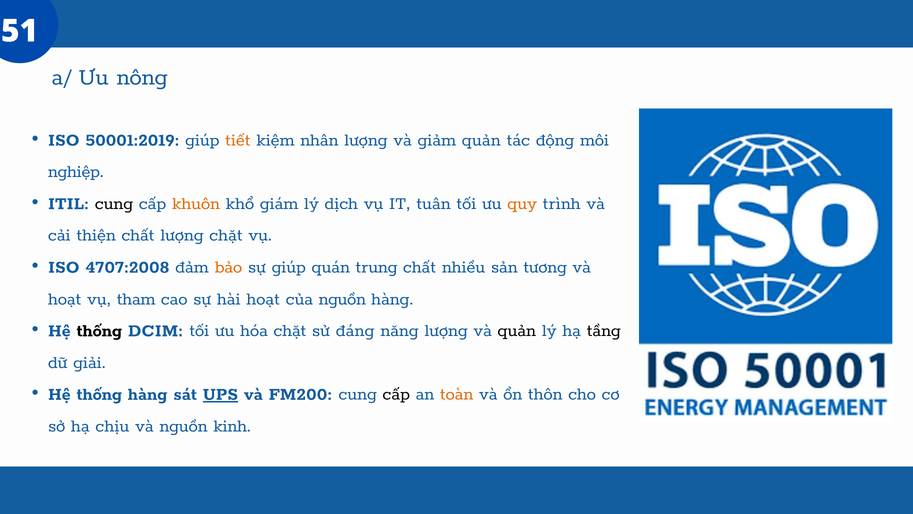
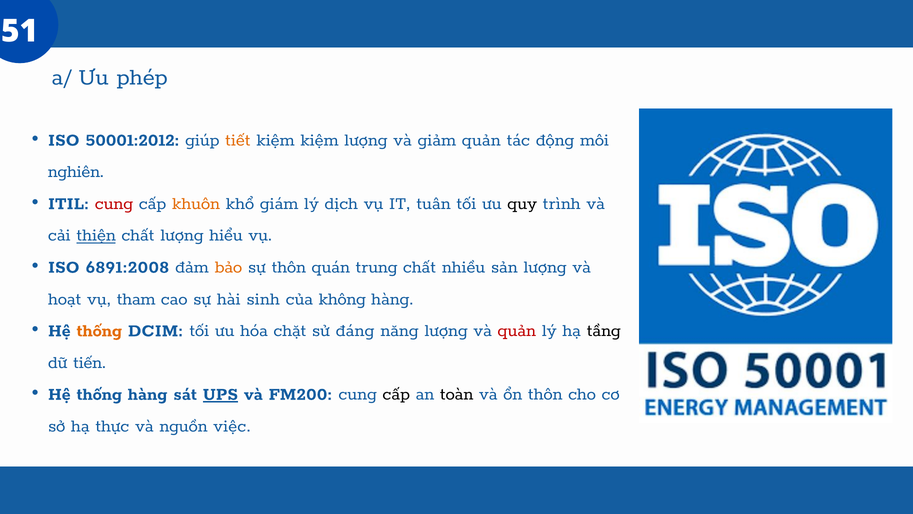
nông: nông -> phép
50001:2019: 50001:2019 -> 50001:2012
kiệm nhân: nhân -> kiệm
nghiệp: nghiệp -> nghiên
cung at (114, 203) colour: black -> red
quy colour: orange -> black
thiện underline: none -> present
lượng chặt: chặt -> hiểu
4707:2008: 4707:2008 -> 6891:2008
sự giúp: giúp -> thôn
sản tương: tương -> lượng
hài hoạt: hoạt -> sinh
của nguồn: nguồn -> không
thống at (99, 330) colour: black -> orange
quản at (517, 330) colour: black -> red
giải: giải -> tiến
toàn colour: orange -> black
chịu: chịu -> thực
kinh: kinh -> việc
